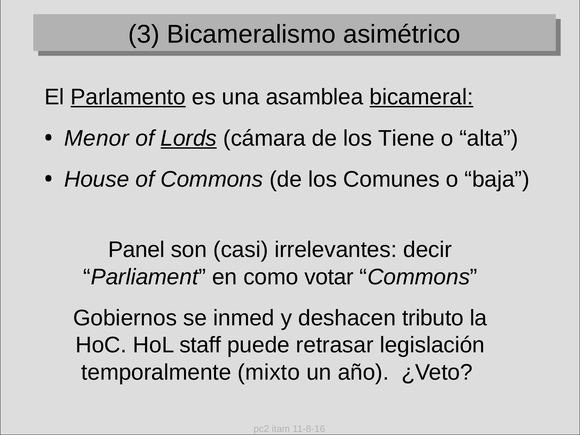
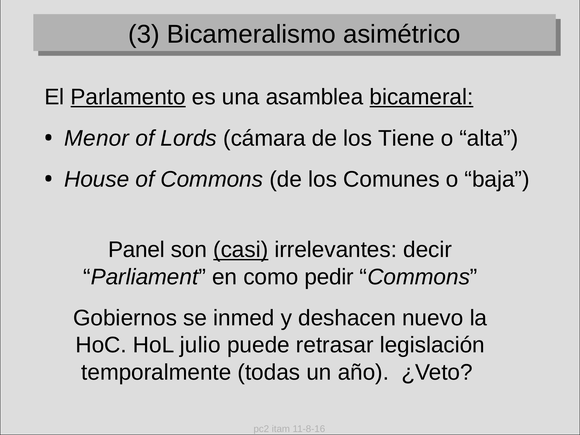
Lords underline: present -> none
casi underline: none -> present
votar: votar -> pedir
tributo: tributo -> nuevo
staff: staff -> julio
mixto: mixto -> todas
